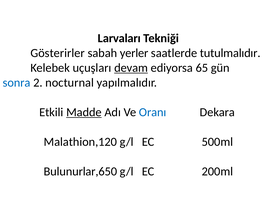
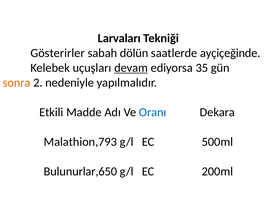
yerler: yerler -> dölün
tutulmalıdır: tutulmalıdır -> ayçiçeğinde
65: 65 -> 35
sonra colour: blue -> orange
nocturnal: nocturnal -> nedeniyle
Madde underline: present -> none
Malathion,120: Malathion,120 -> Malathion,793
